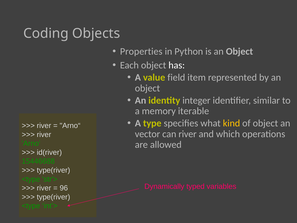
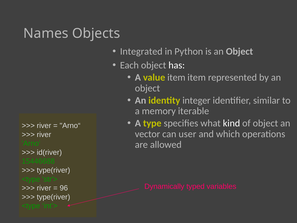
Coding: Coding -> Names
Properties: Properties -> Integrated
value field: field -> item
kind colour: yellow -> white
can river: river -> user
